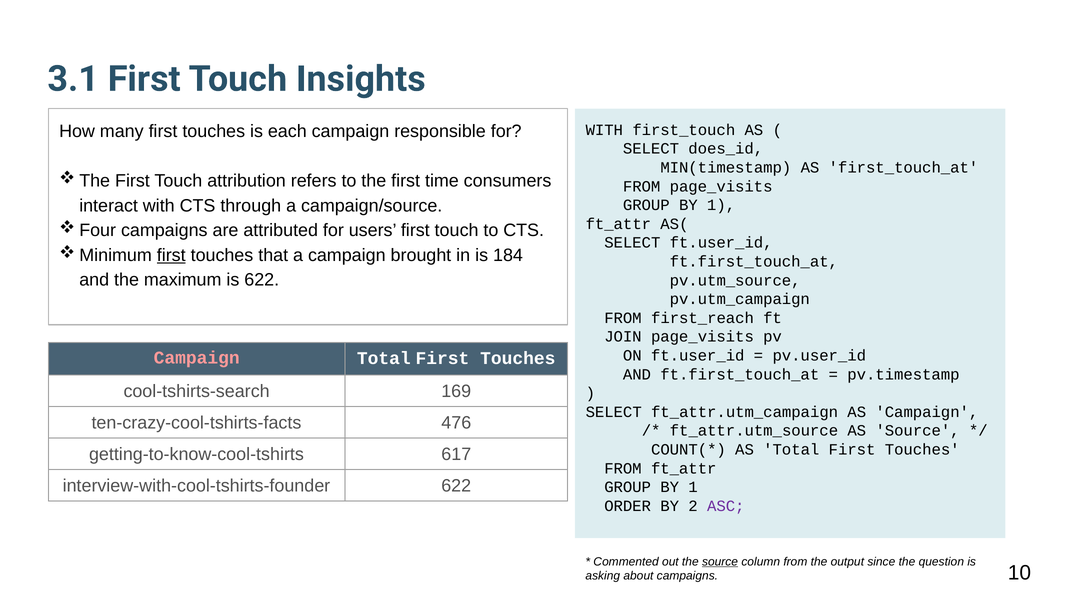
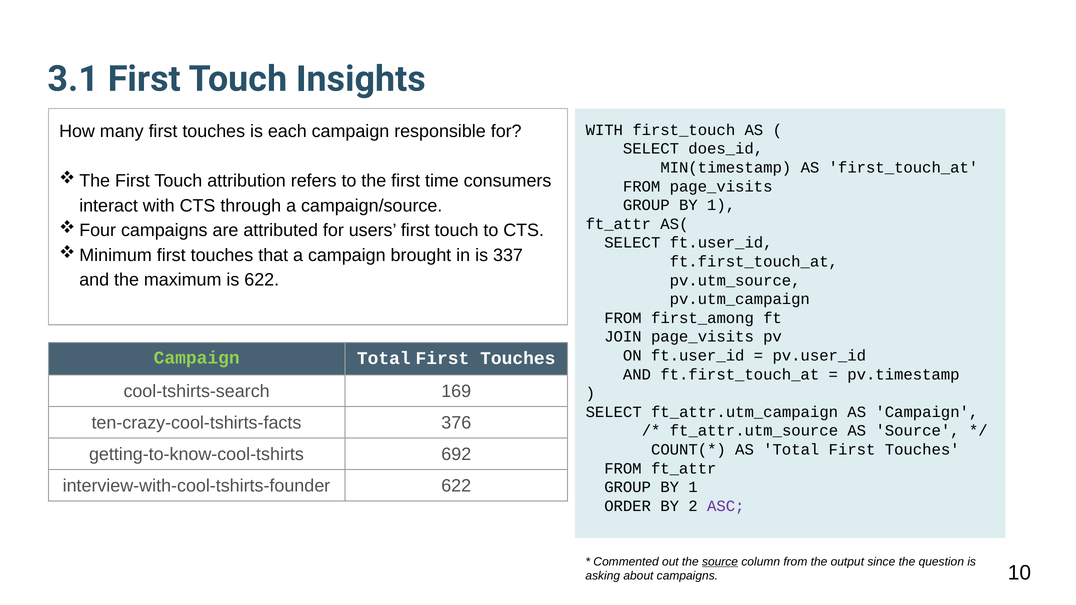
first at (171, 255) underline: present -> none
184: 184 -> 337
first_reach: first_reach -> first_among
Campaign at (197, 358) colour: pink -> light green
476: 476 -> 376
617: 617 -> 692
